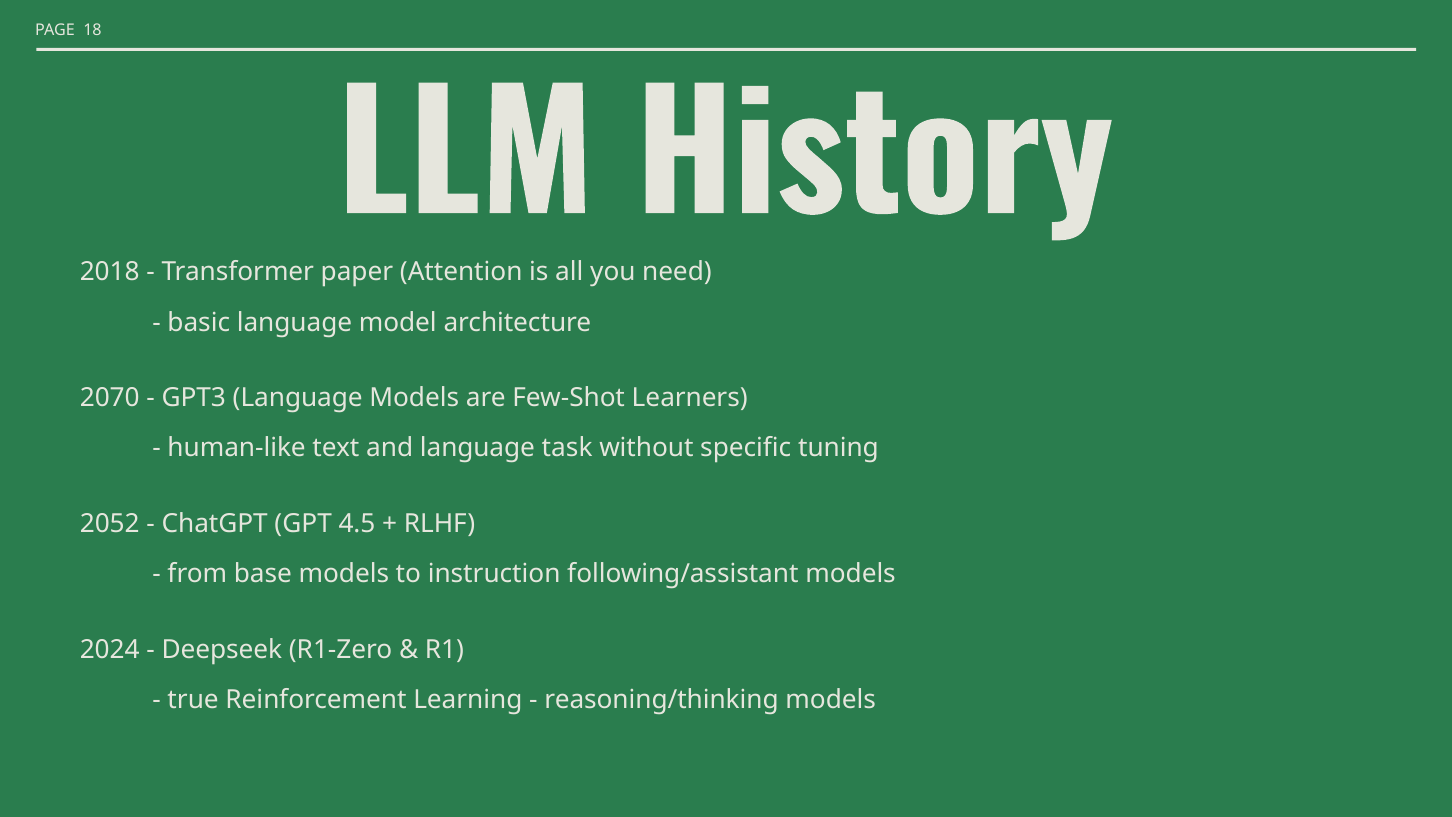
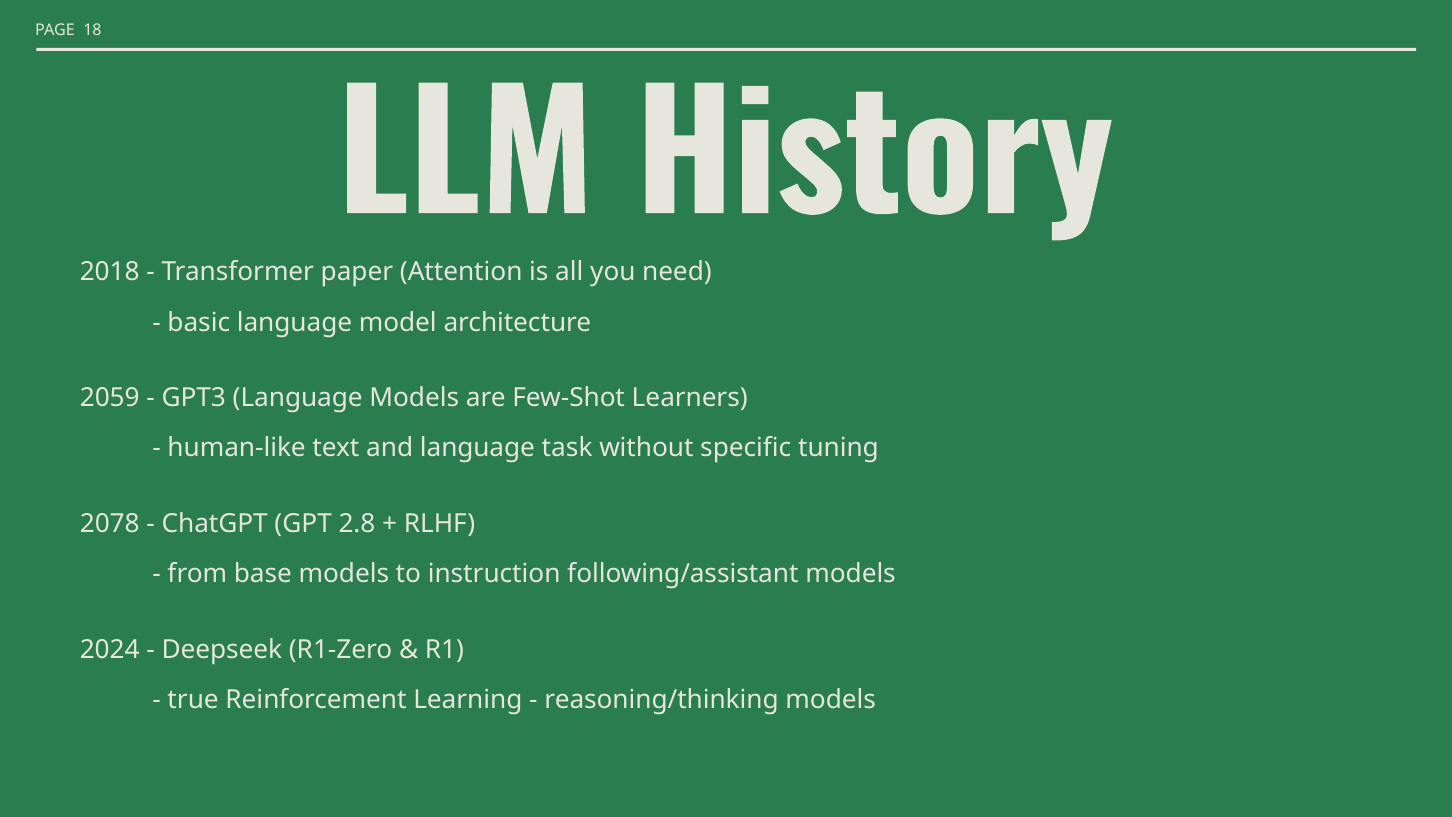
2070: 2070 -> 2059
2052: 2052 -> 2078
4.5: 4.5 -> 2.8
